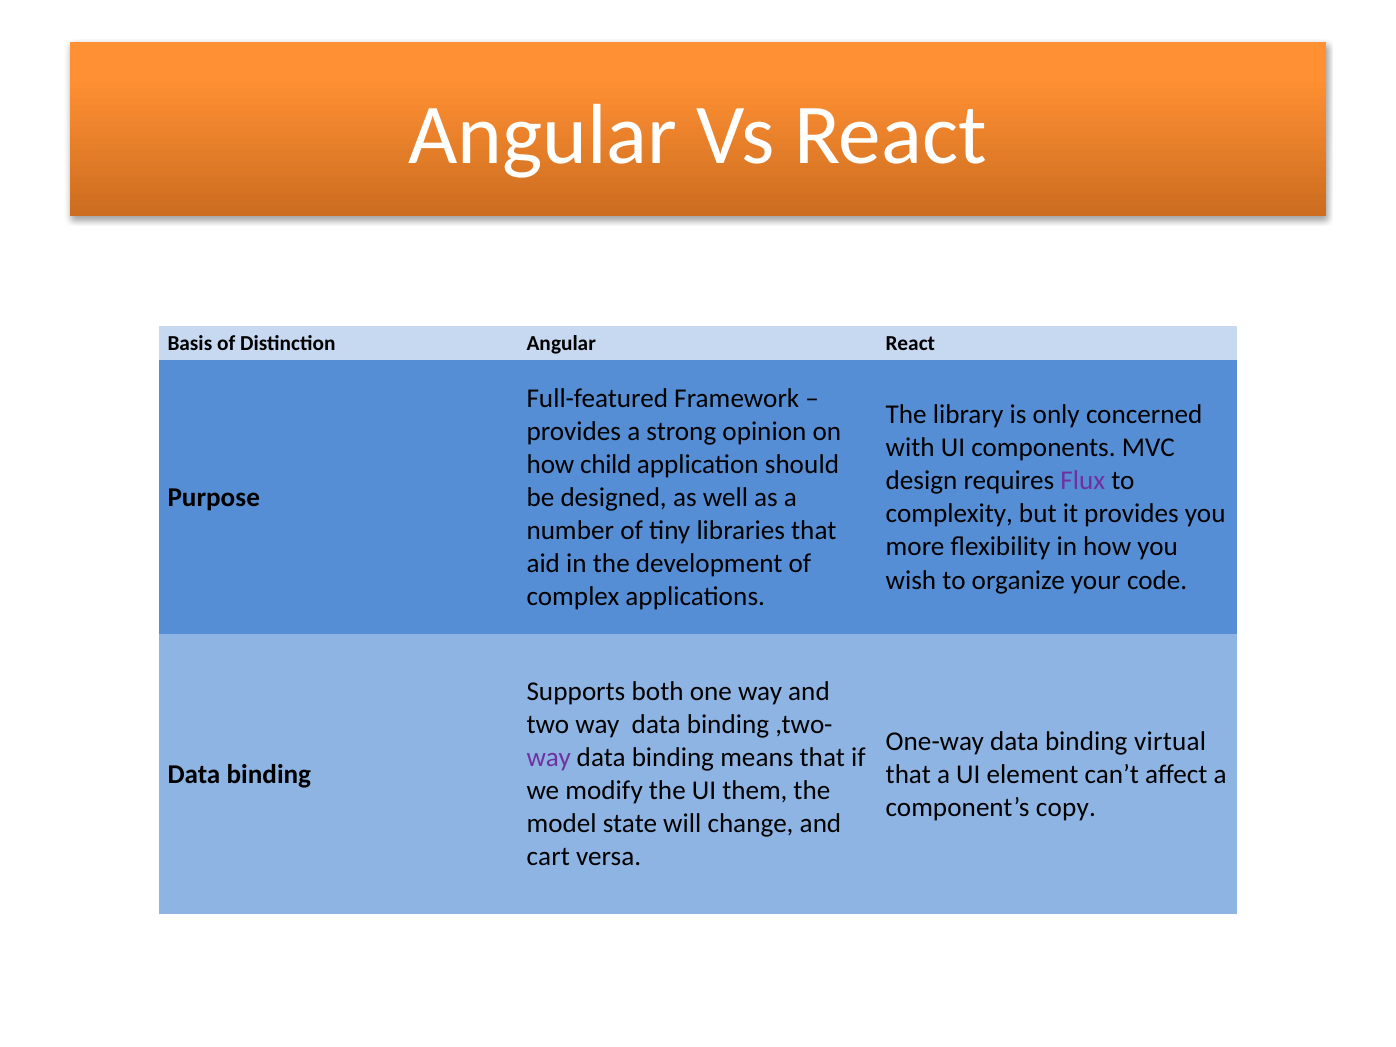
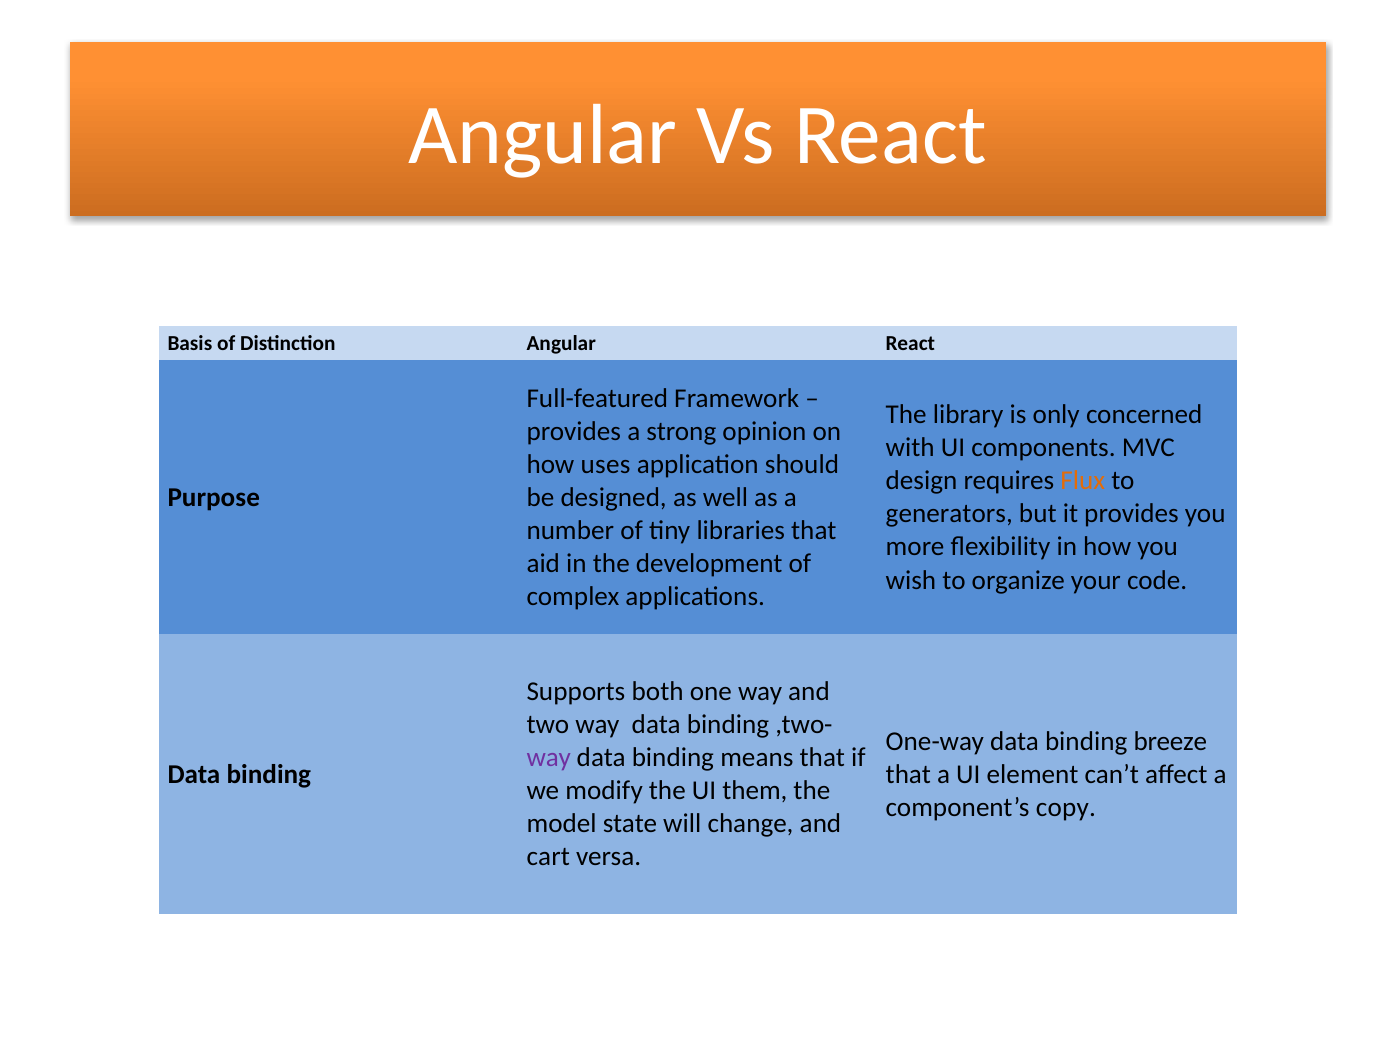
child: child -> uses
Flux colour: purple -> orange
complexity: complexity -> generators
virtual: virtual -> breeze
